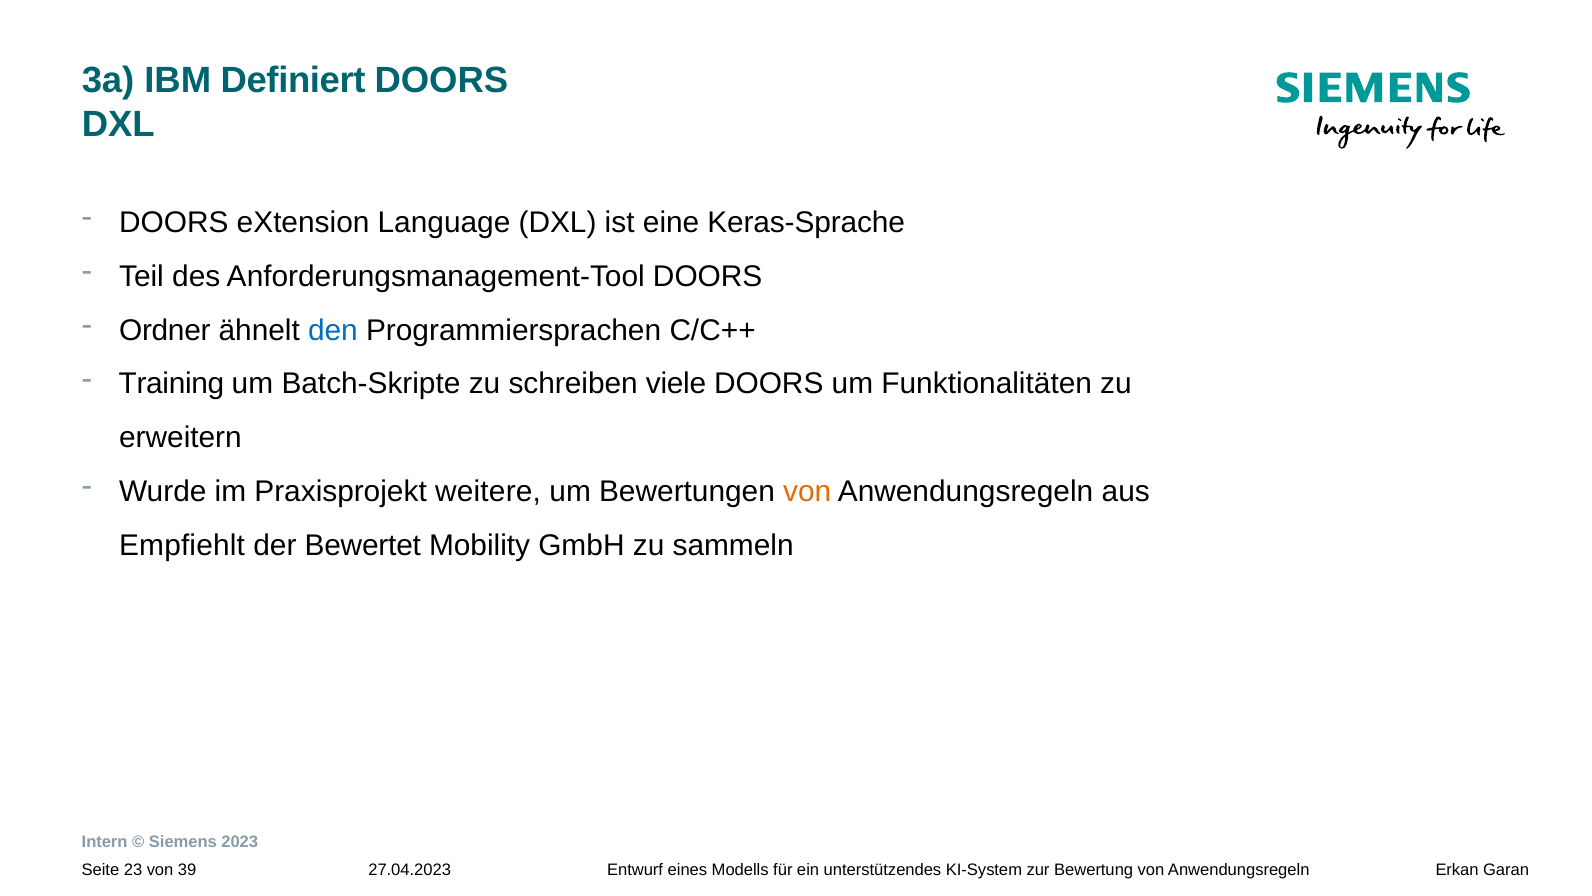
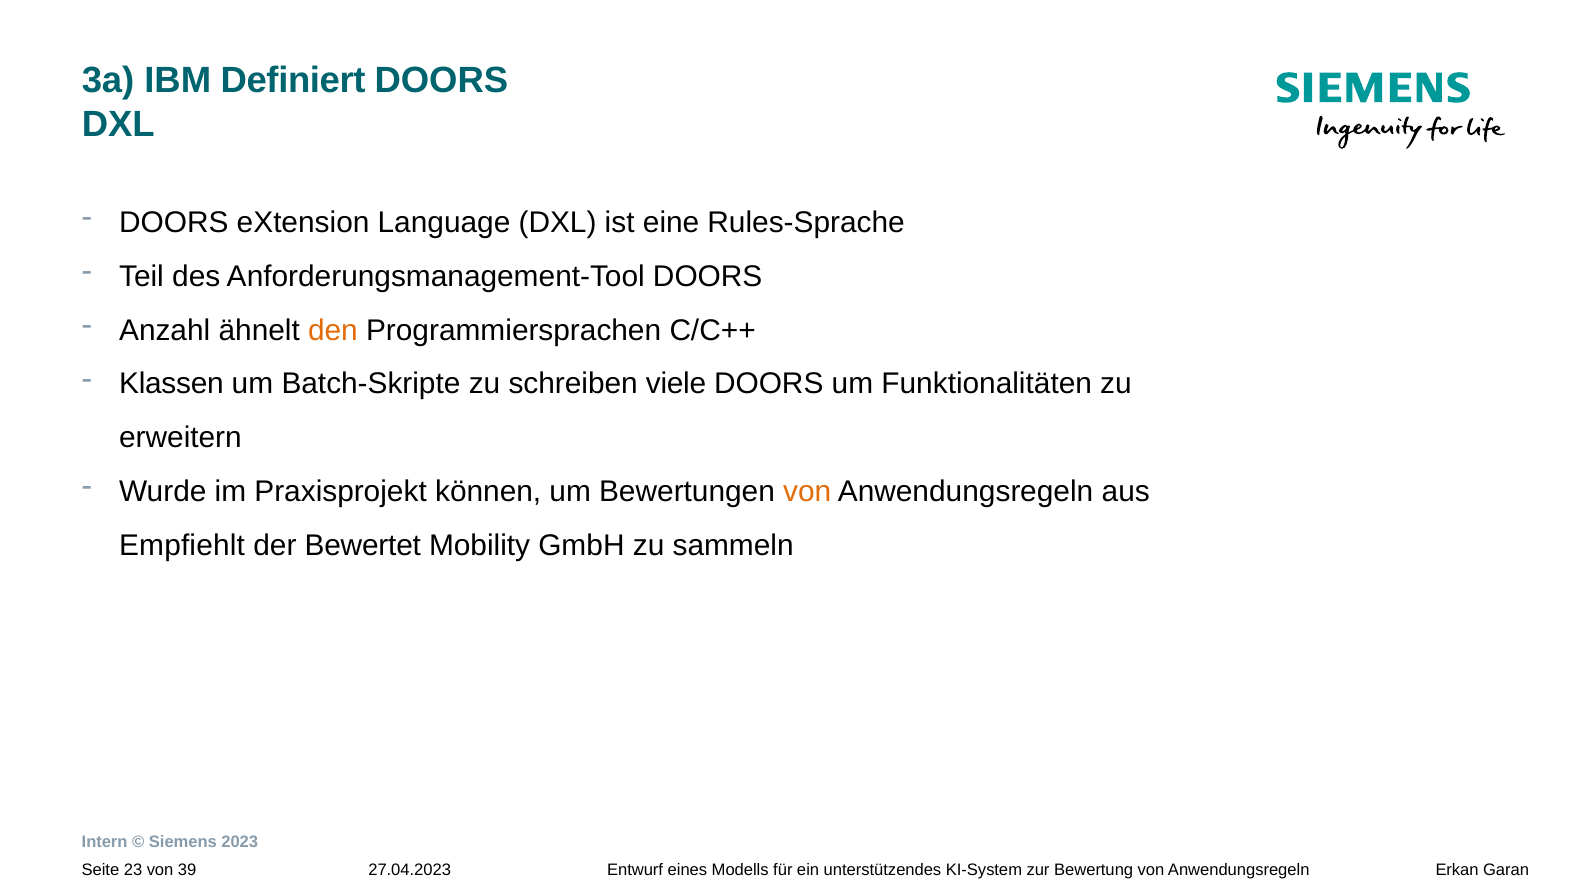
Keras-Sprache: Keras-Sprache -> Rules-Sprache
Ordner: Ordner -> Anzahl
den colour: blue -> orange
Training: Training -> Klassen
weitere: weitere -> können
